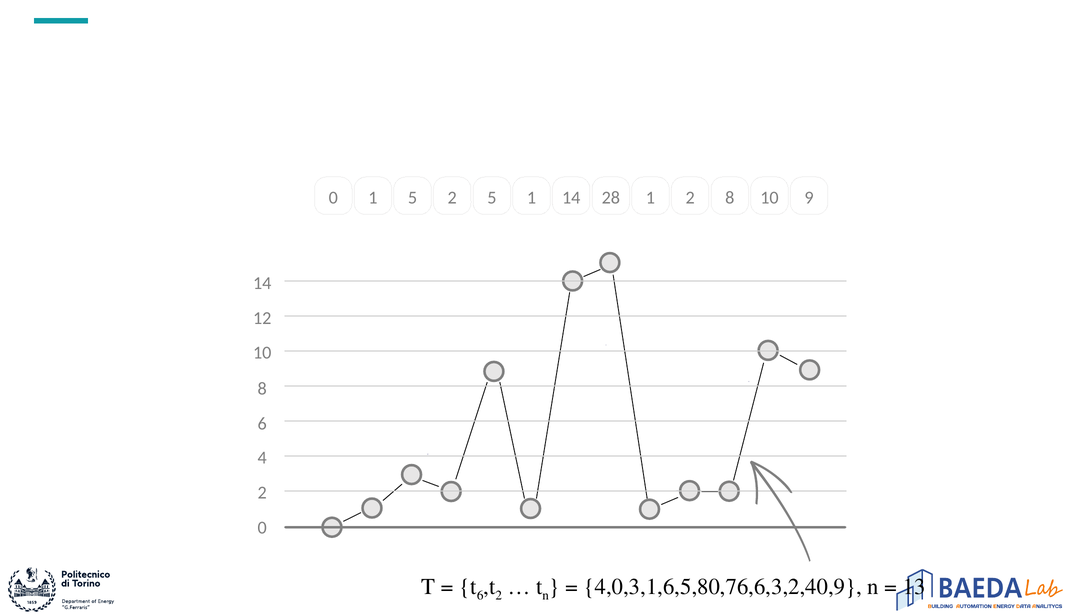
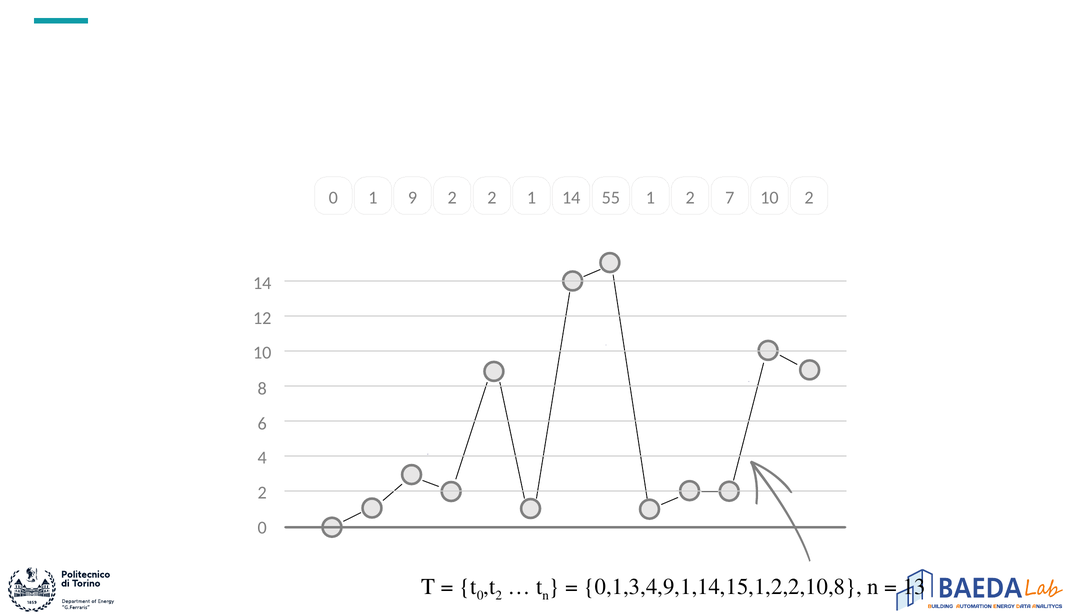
1 5: 5 -> 9
5 at (492, 198): 5 -> 2
28: 28 -> 55
2 8: 8 -> 7
10 9: 9 -> 2
t 6: 6 -> 0
4,0,3,1,6,5,80,76,6,3,2,40,9: 4,0,3,1,6,5,80,76,6,3,2,40,9 -> 0,1,3,4,9,1,14,15,1,2,2,10,8
